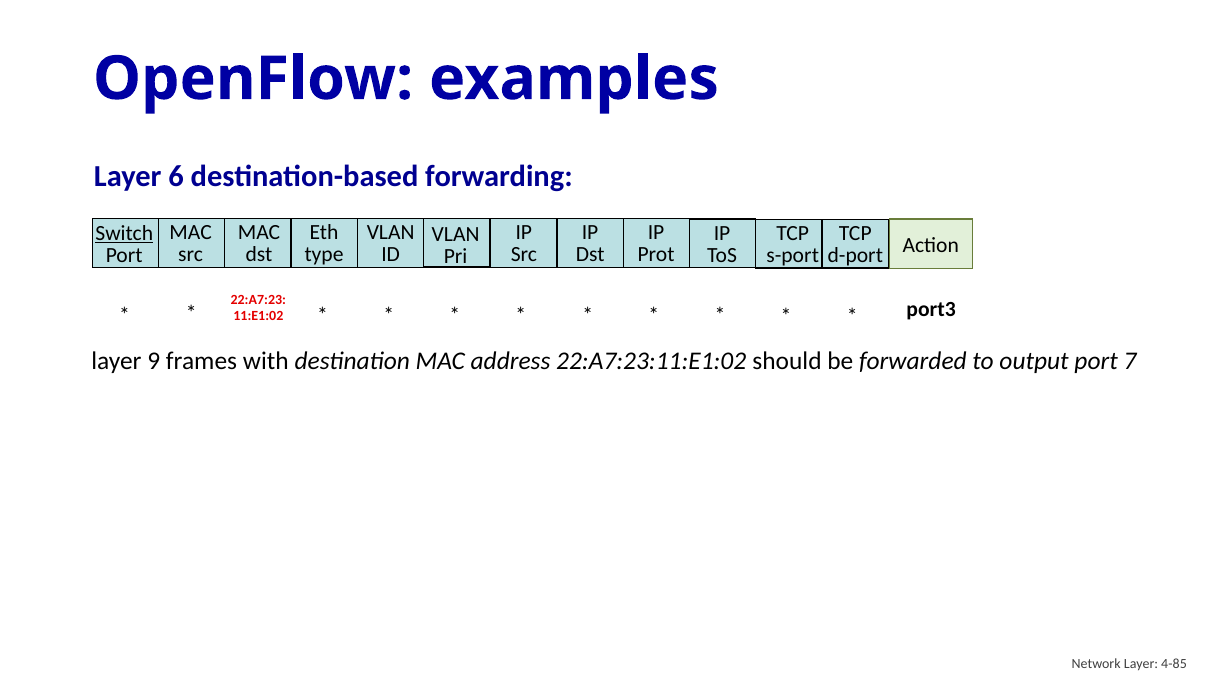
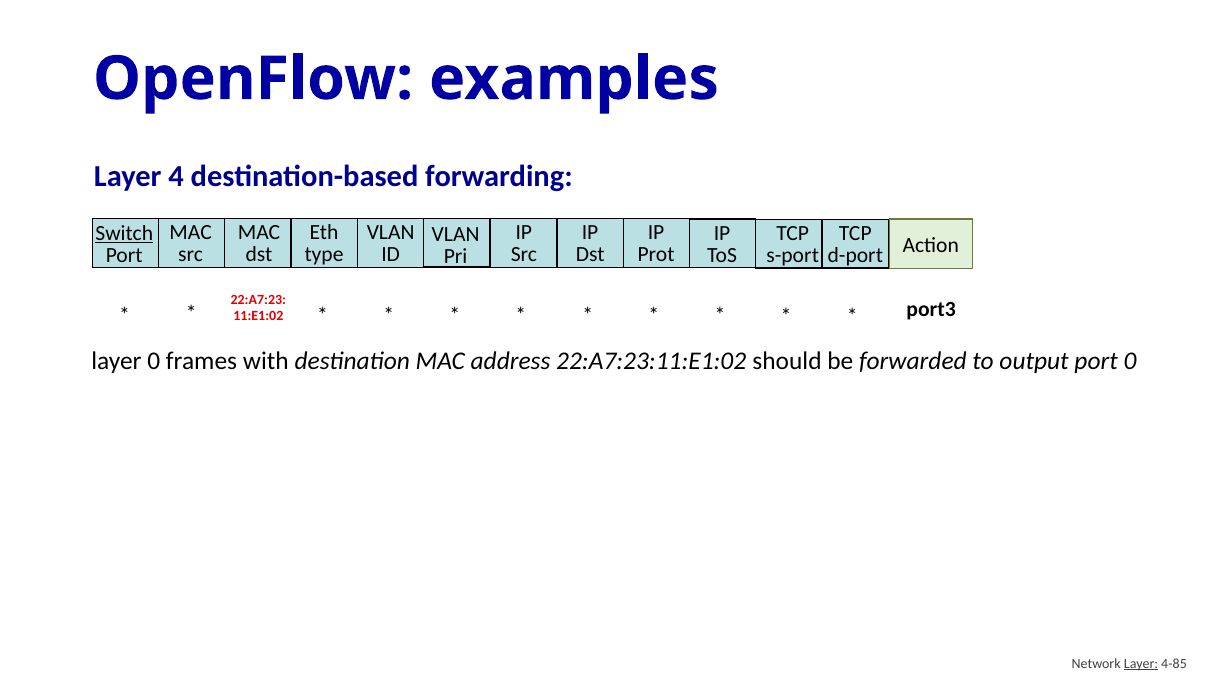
6: 6 -> 4
layer 9: 9 -> 0
port 7: 7 -> 0
Layer at (1141, 663) underline: none -> present
